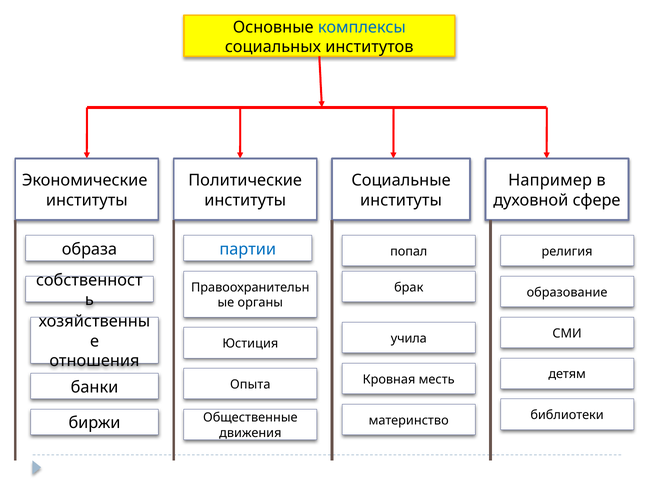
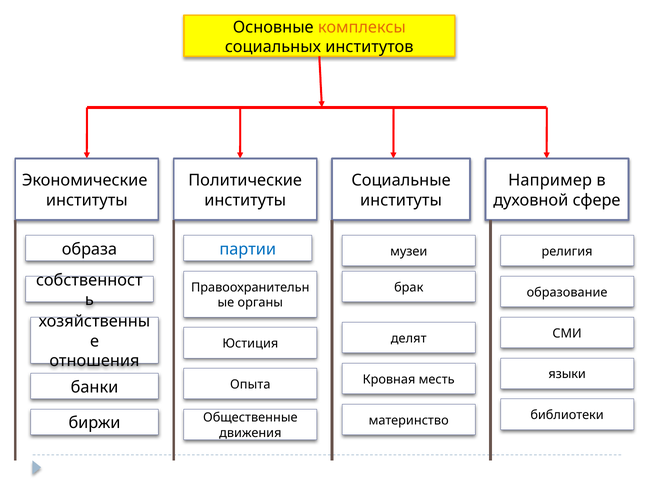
комплексы colour: blue -> orange
попал: попал -> музеи
учила: учила -> делят
детям: детям -> языки
